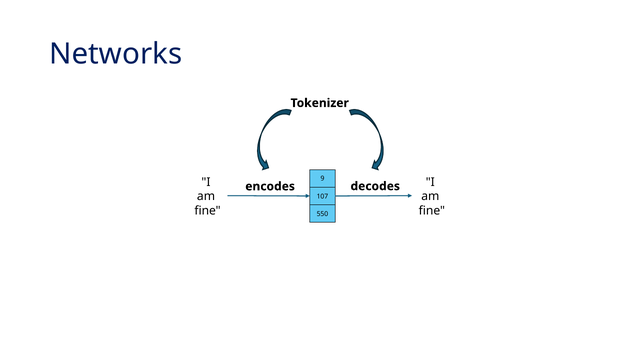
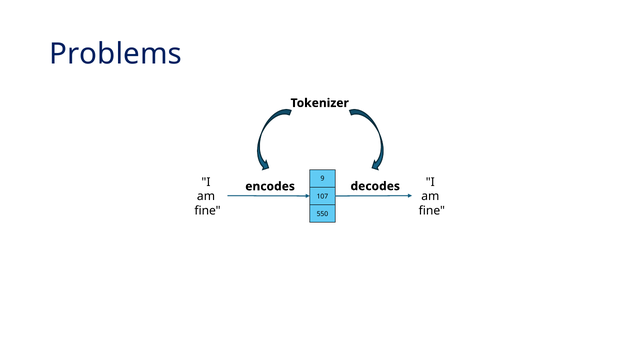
Networks: Networks -> Problems
